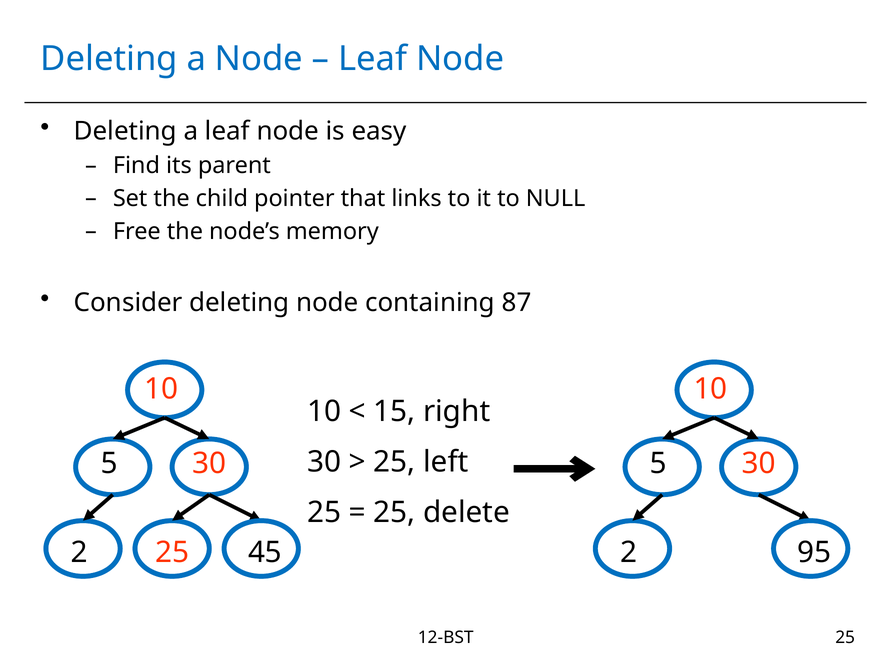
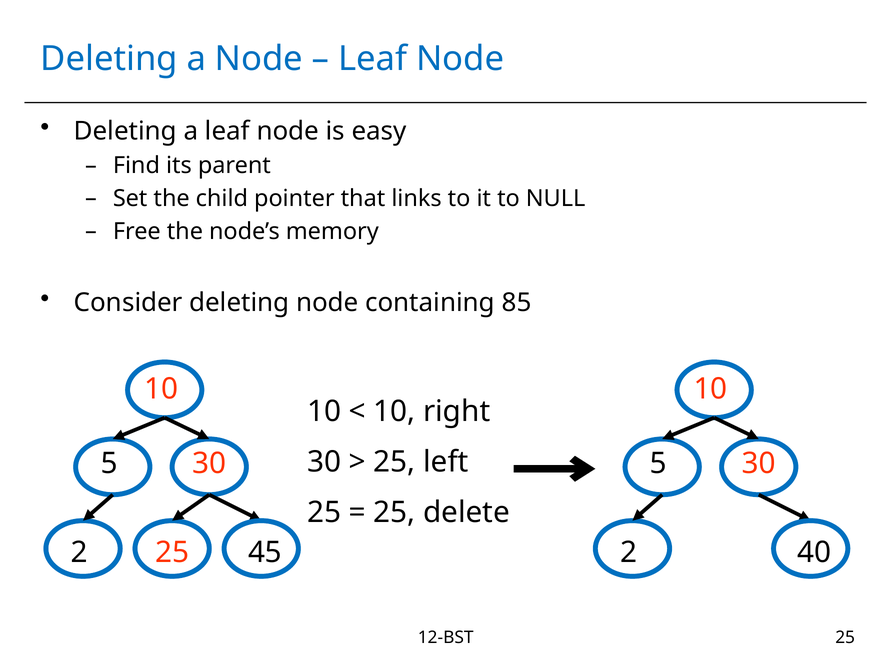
87: 87 -> 85
15 at (394, 411): 15 -> 10
95: 95 -> 40
